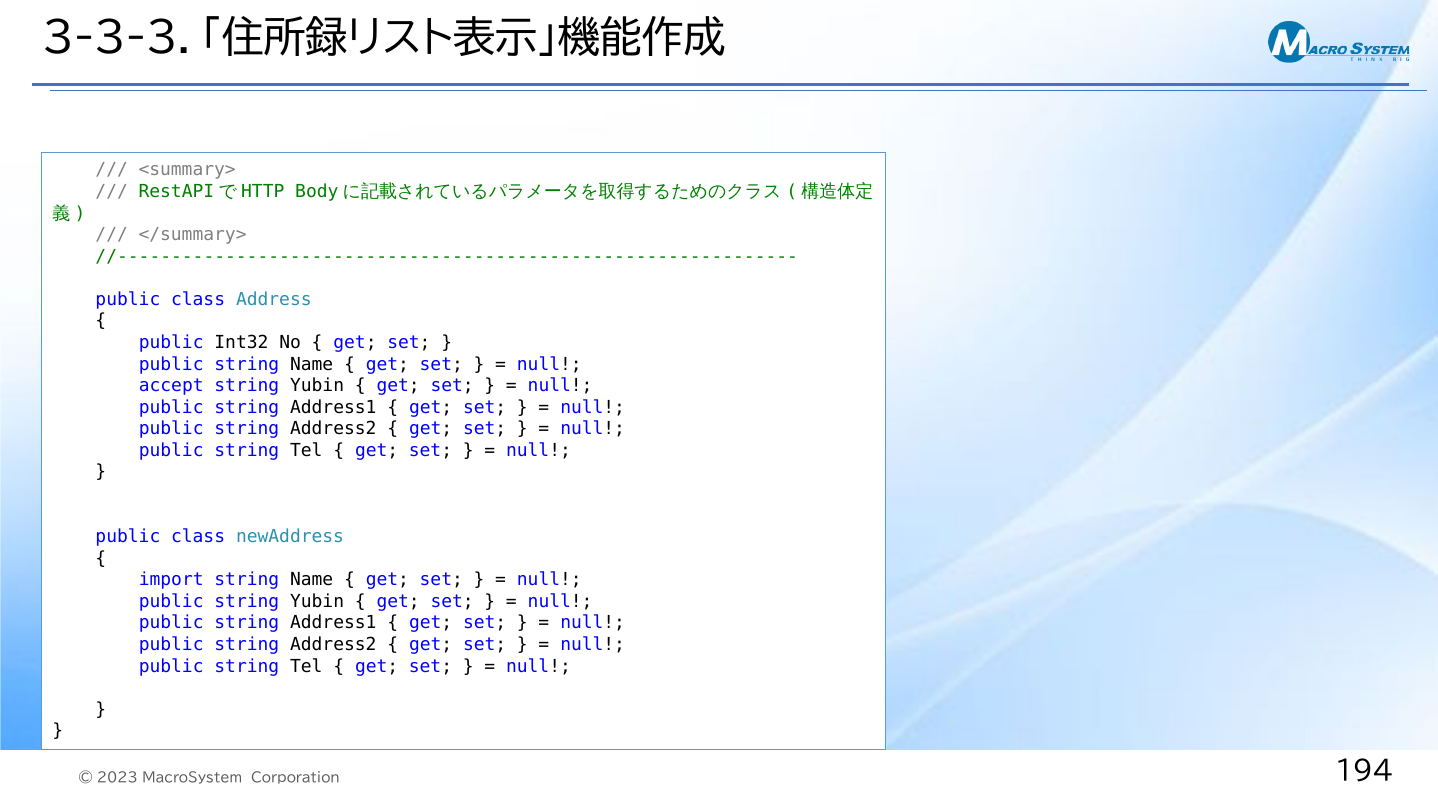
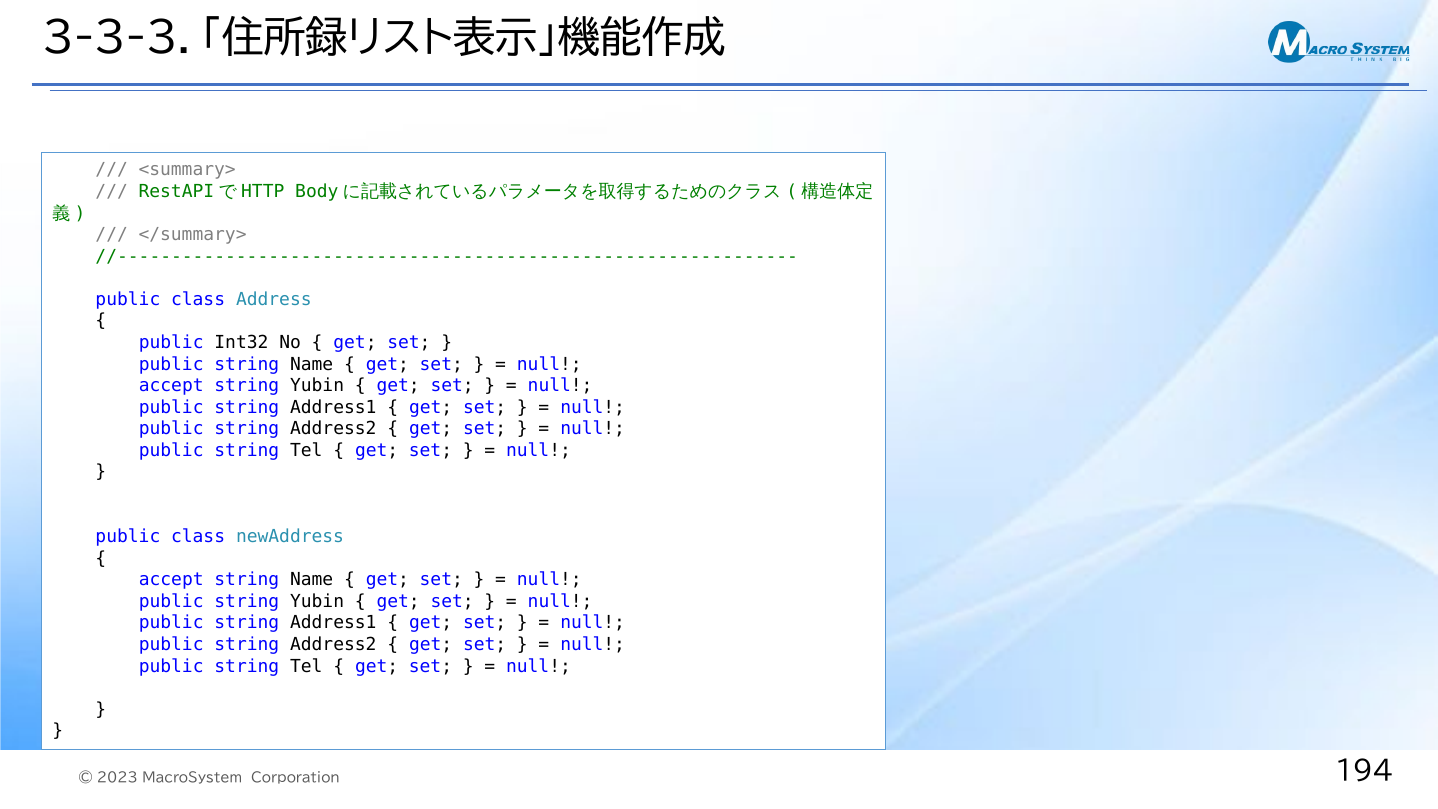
import at (171, 580): import -> accept
